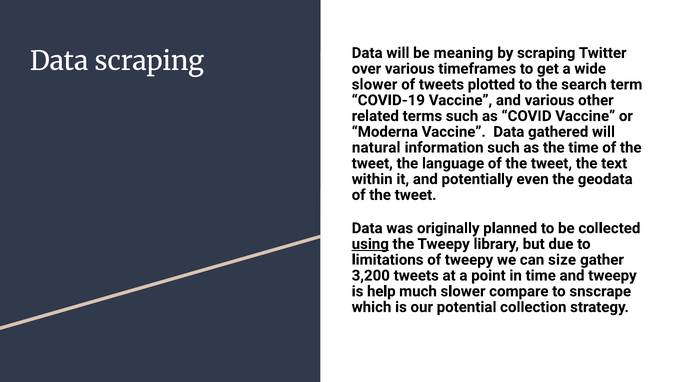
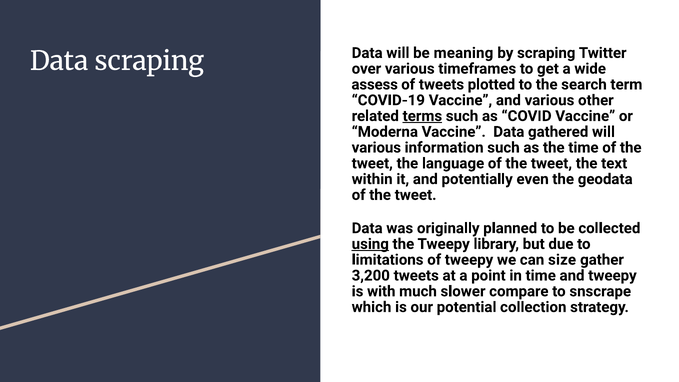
slower at (375, 84): slower -> assess
terms underline: none -> present
natural at (376, 148): natural -> various
help: help -> with
